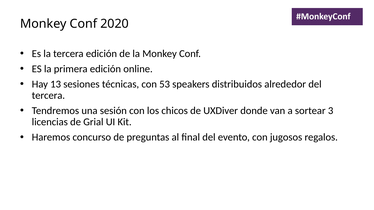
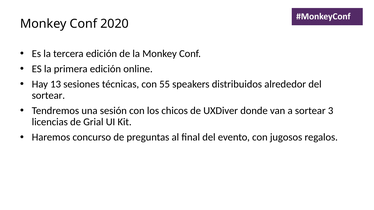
53: 53 -> 55
tercera at (48, 96): tercera -> sortear
